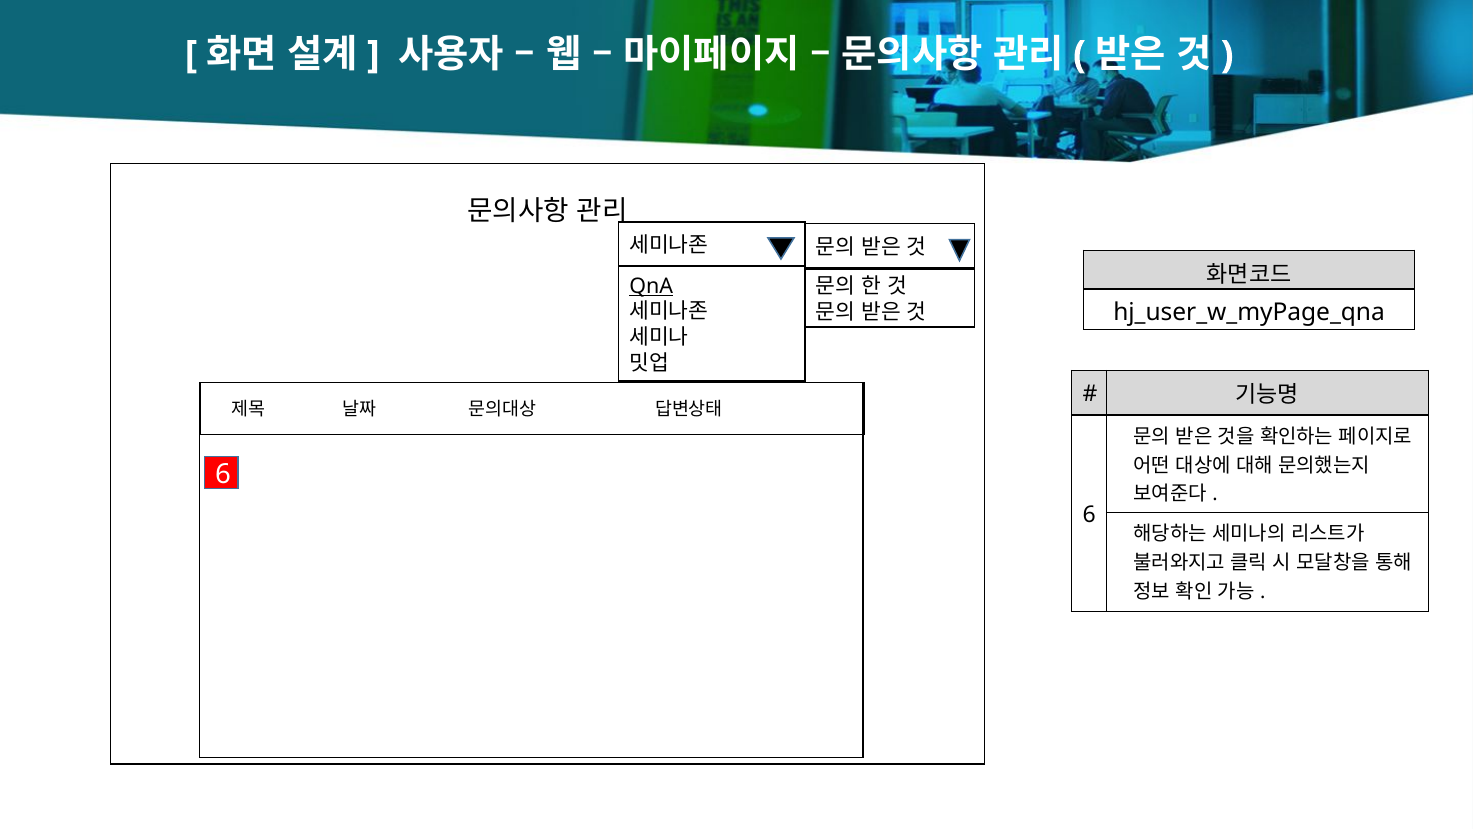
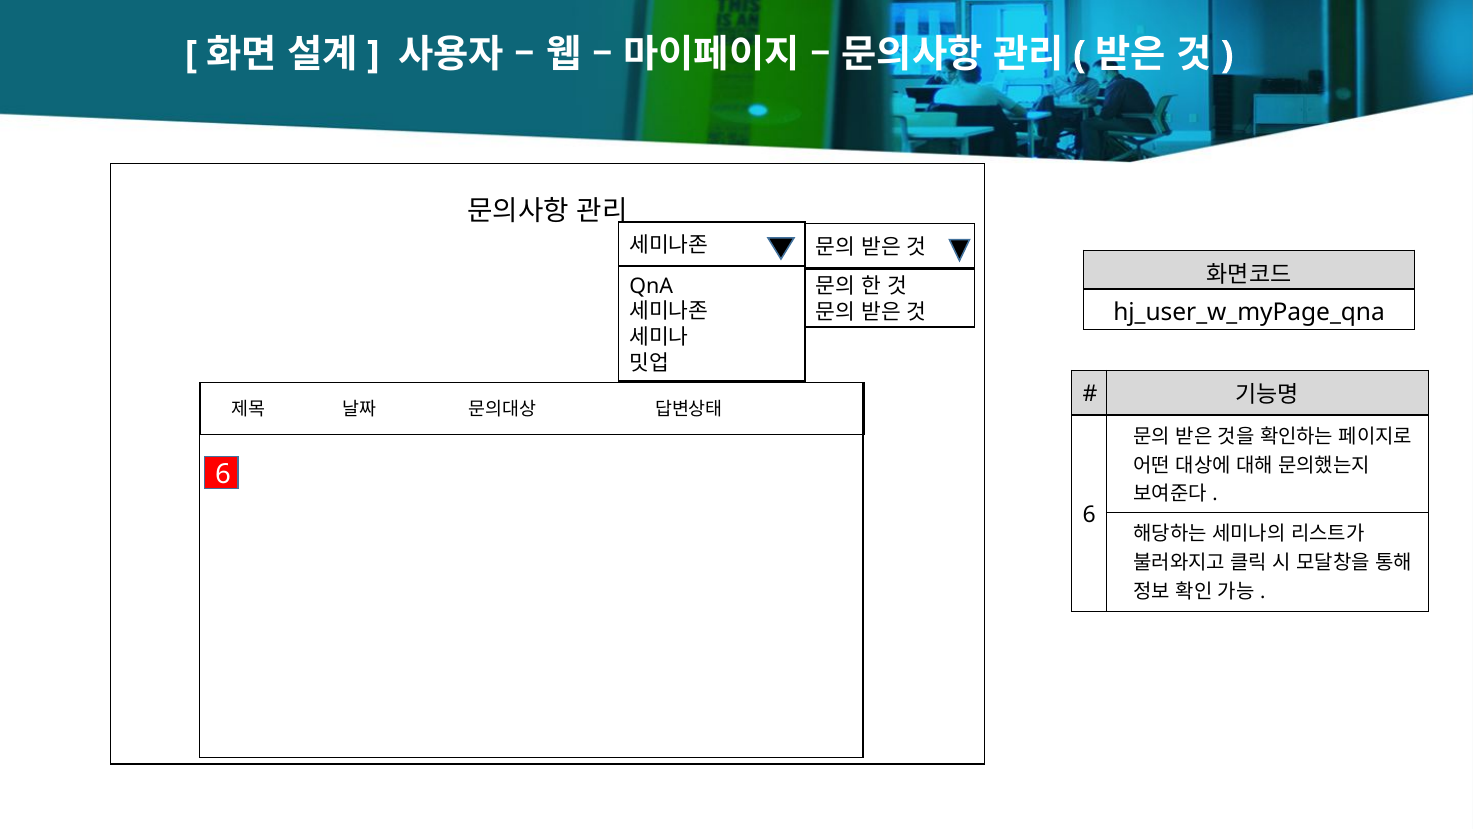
QnA underline: present -> none
